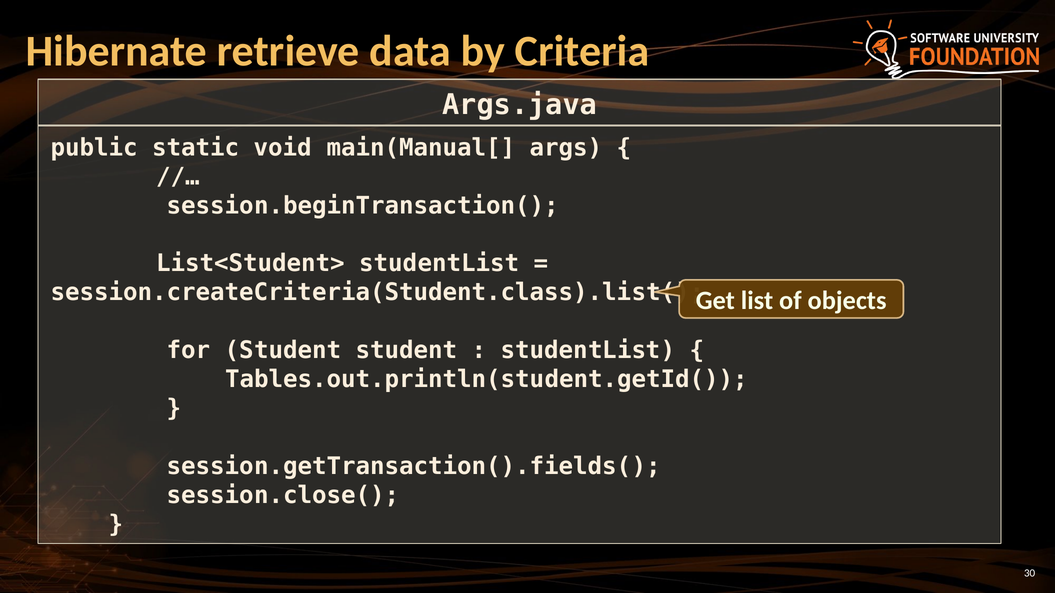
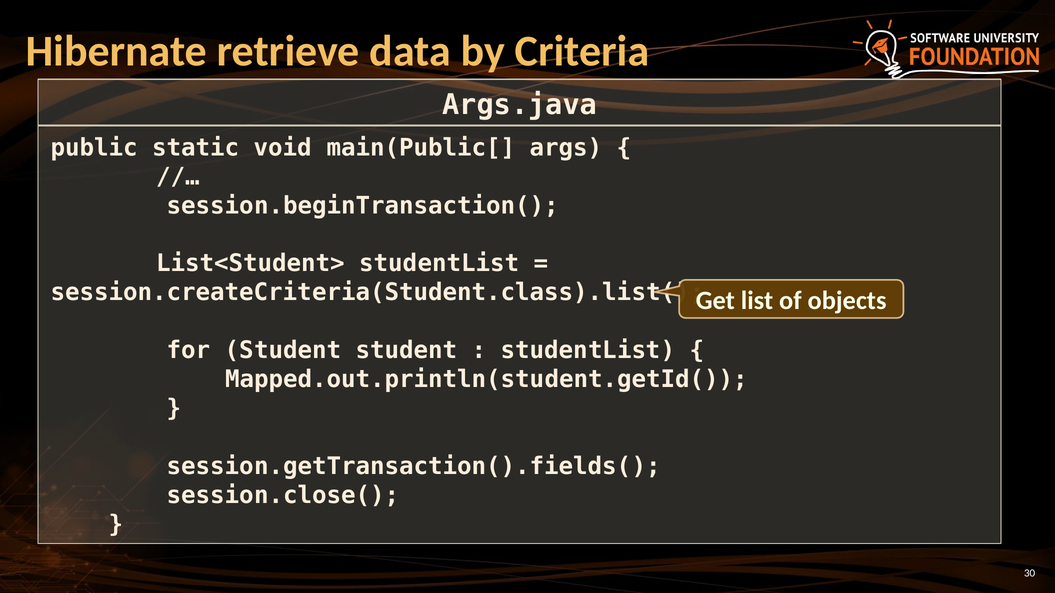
main(Manual[: main(Manual[ -> main(Public[
Tables.out.println(student.getId(: Tables.out.println(student.getId( -> Mapped.out.println(student.getId(
